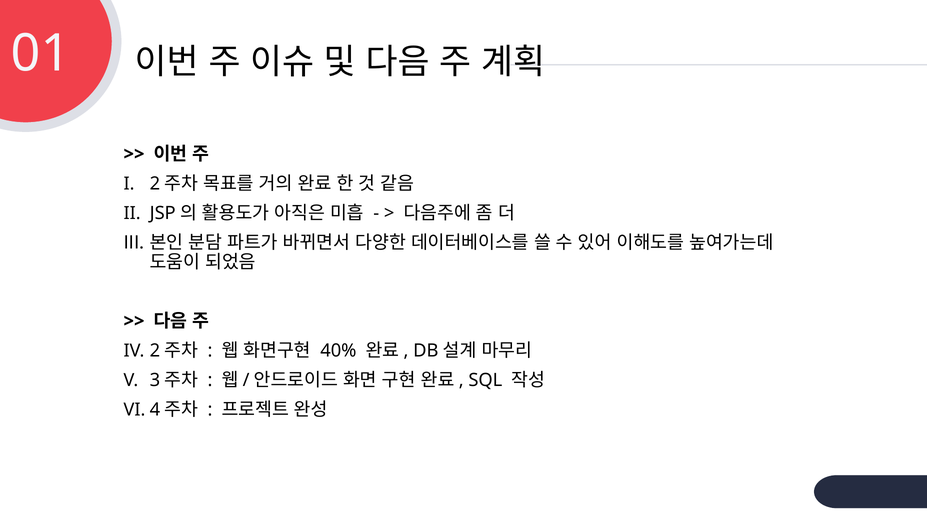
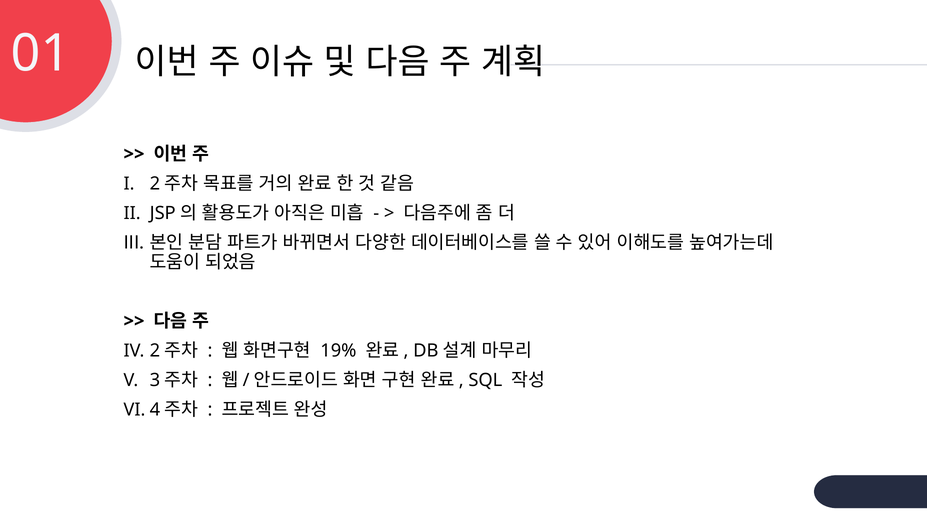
40%: 40% -> 19%
